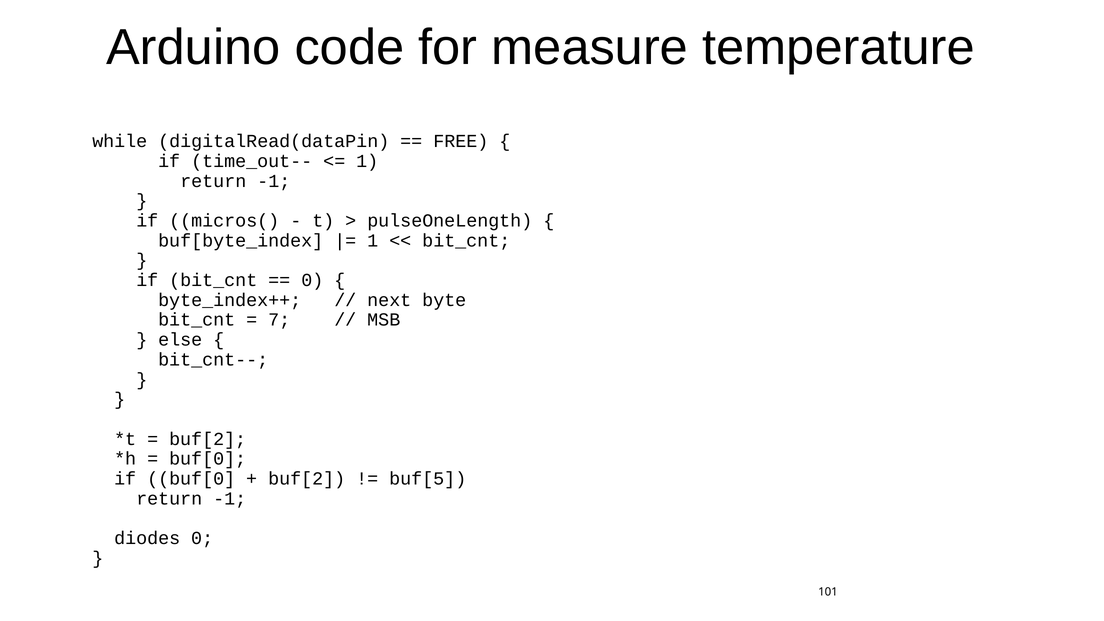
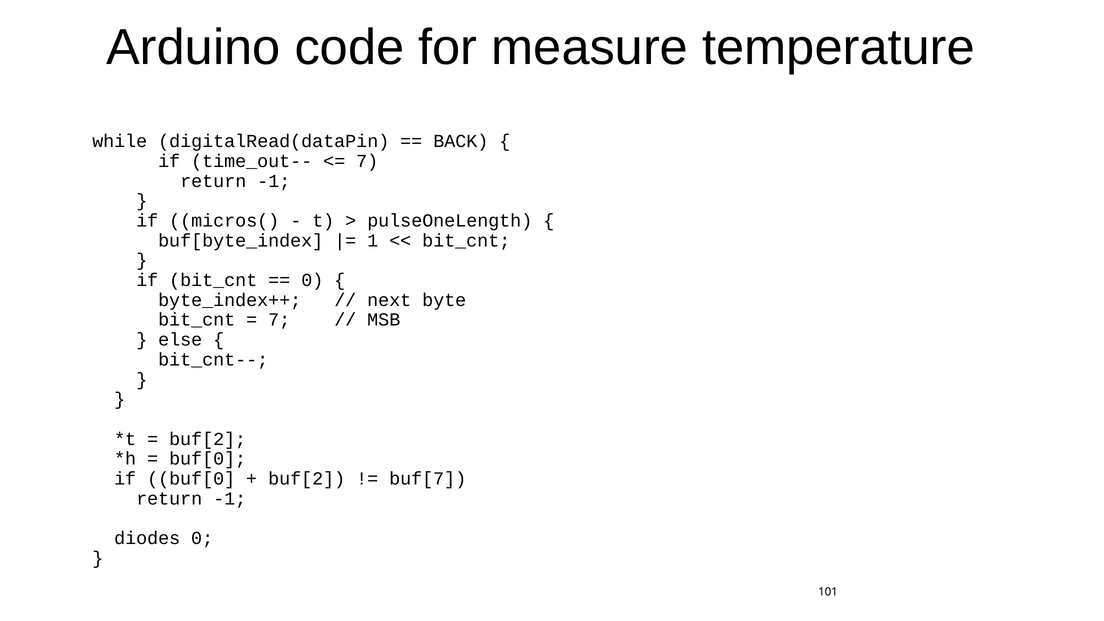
FREE: FREE -> BACK
1 at (367, 161): 1 -> 7
buf[5: buf[5 -> buf[7
